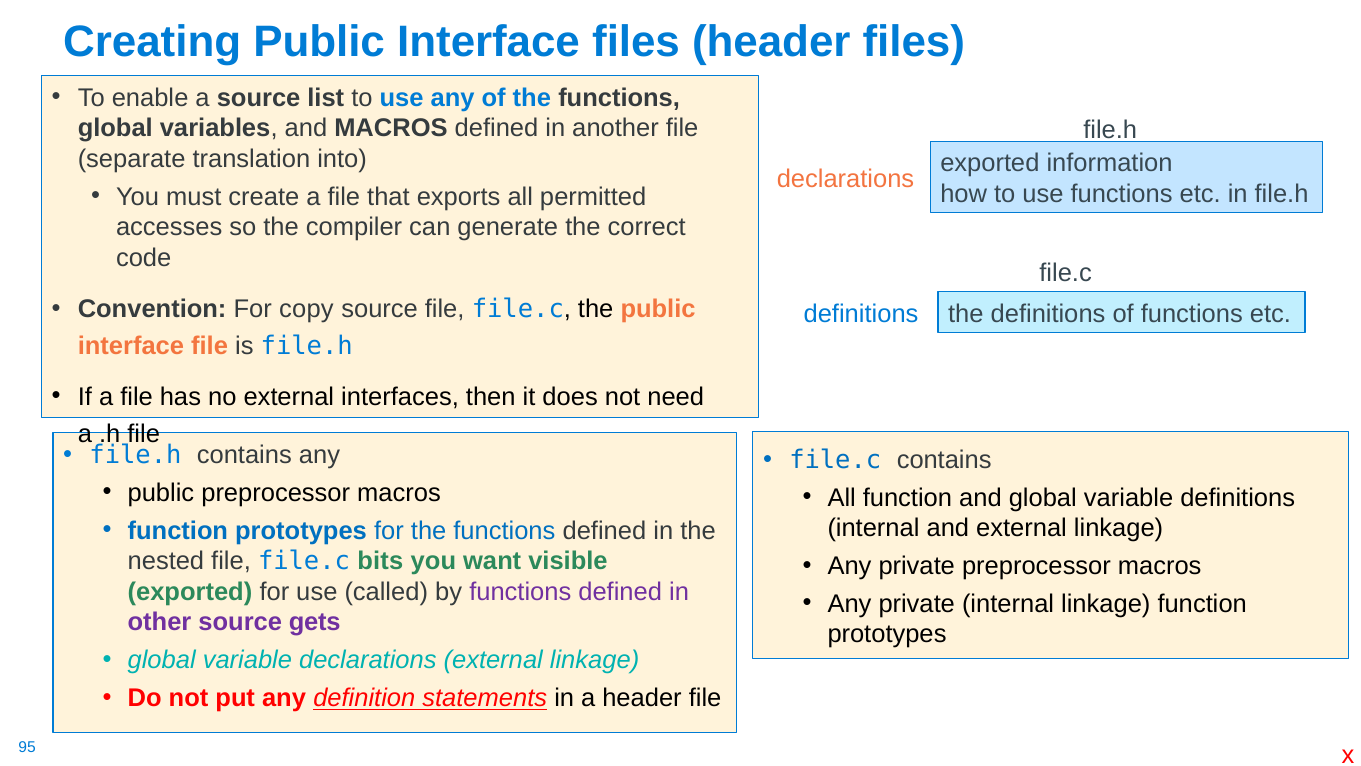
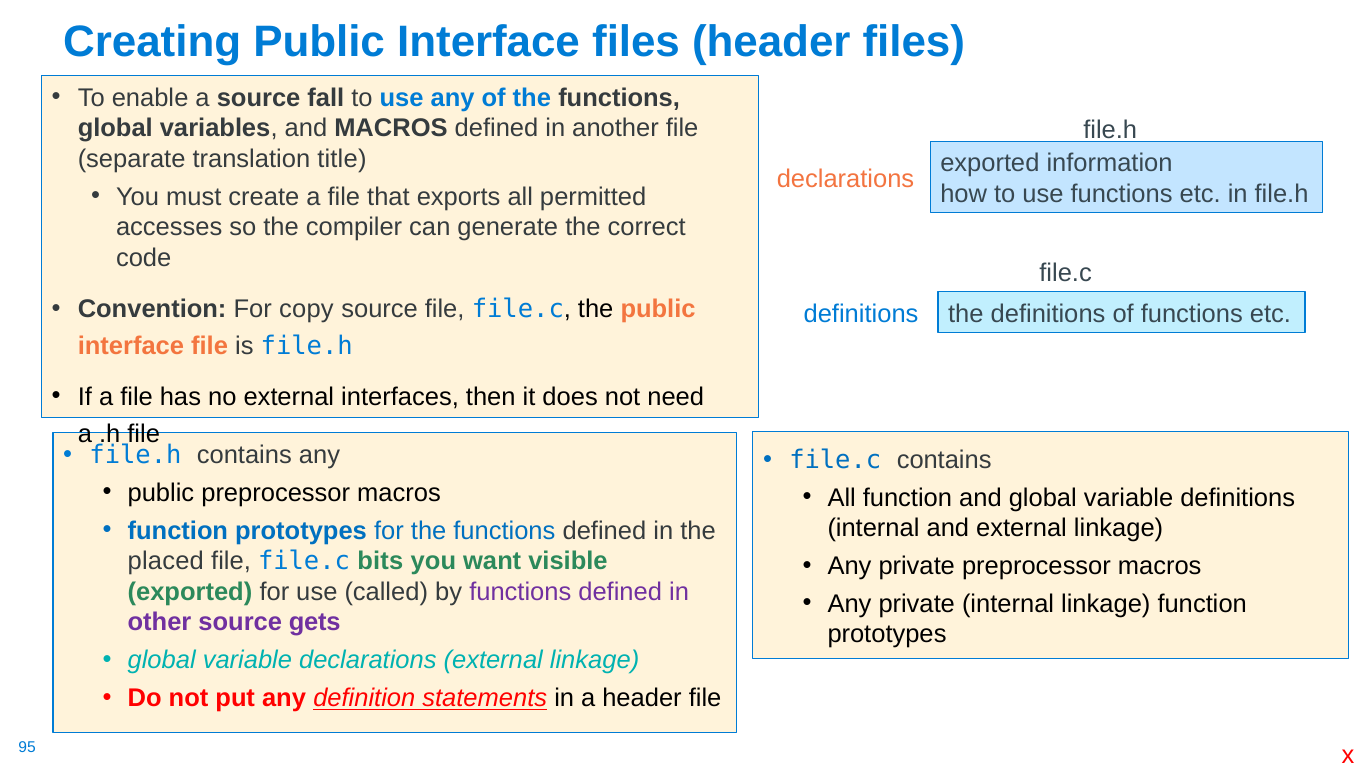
list: list -> fall
into: into -> title
nested: nested -> placed
